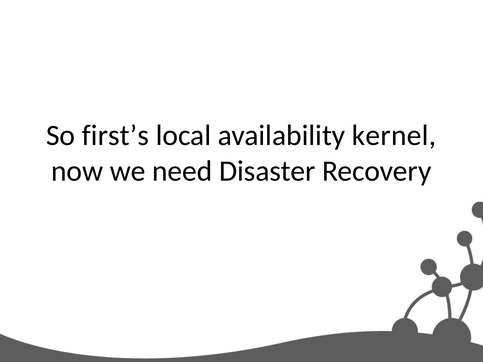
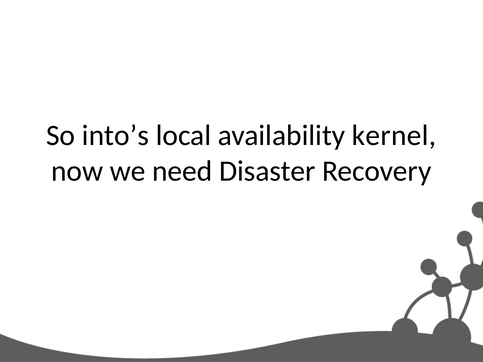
first’s: first’s -> into’s
